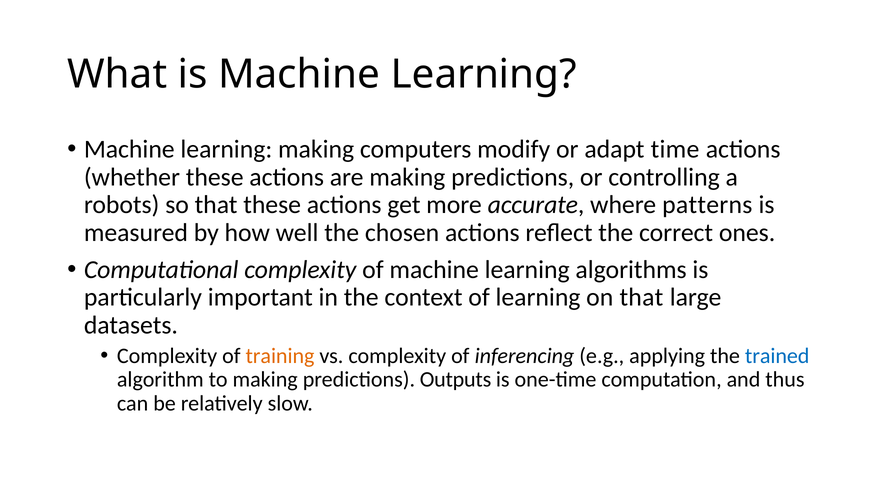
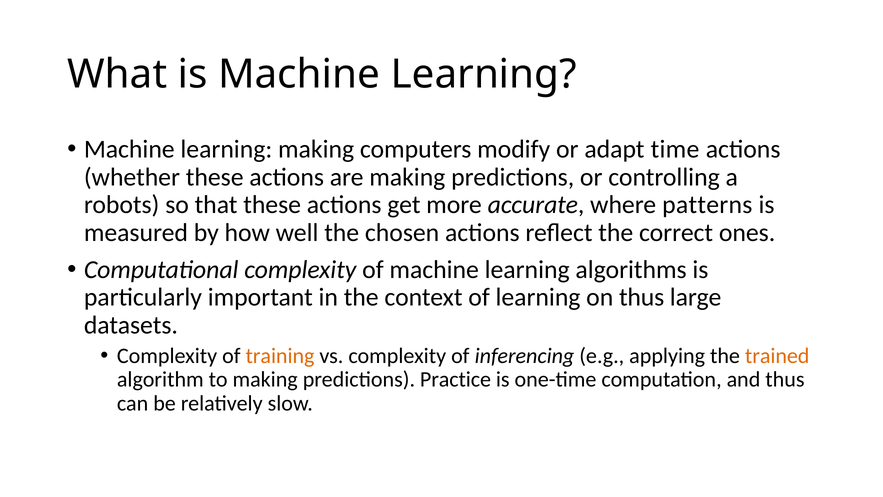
on that: that -> thus
trained colour: blue -> orange
Outputs: Outputs -> Practice
